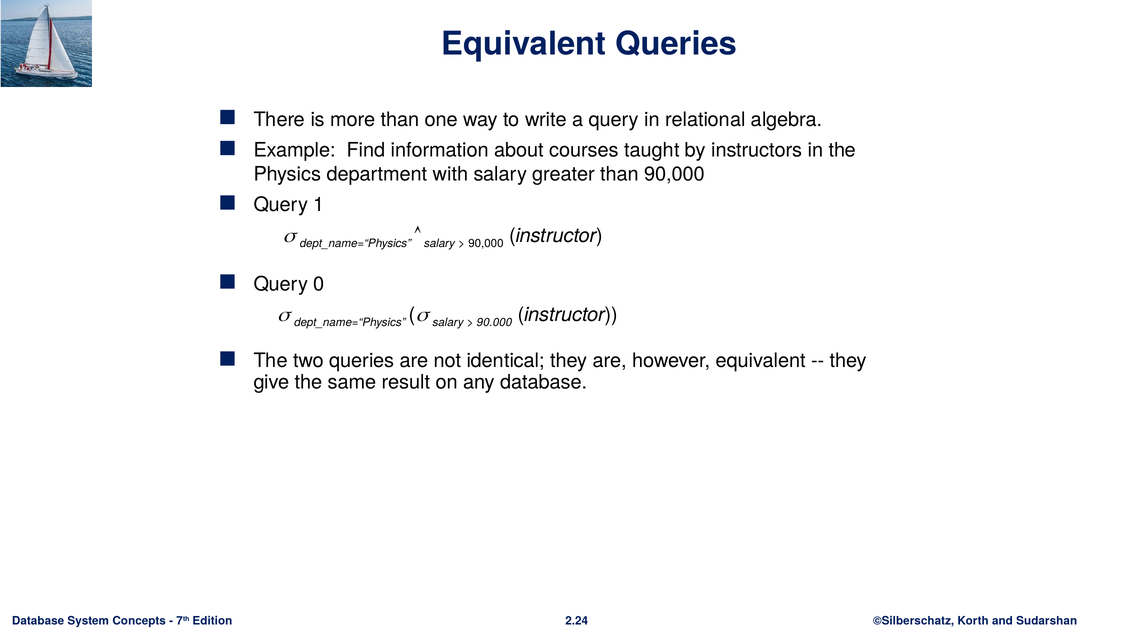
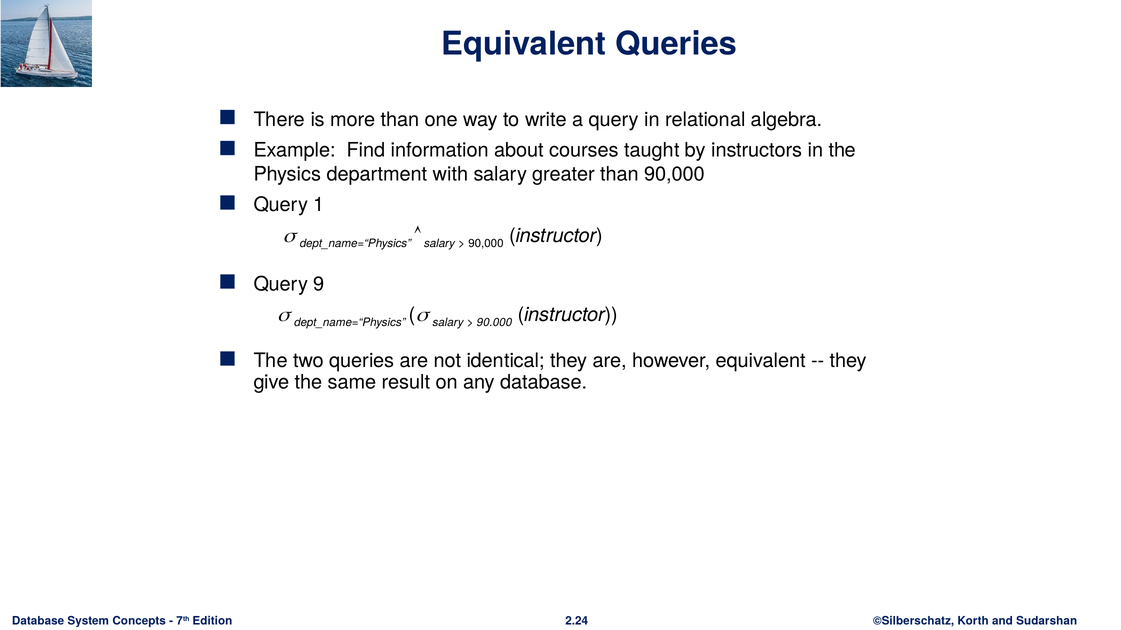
0: 0 -> 9
